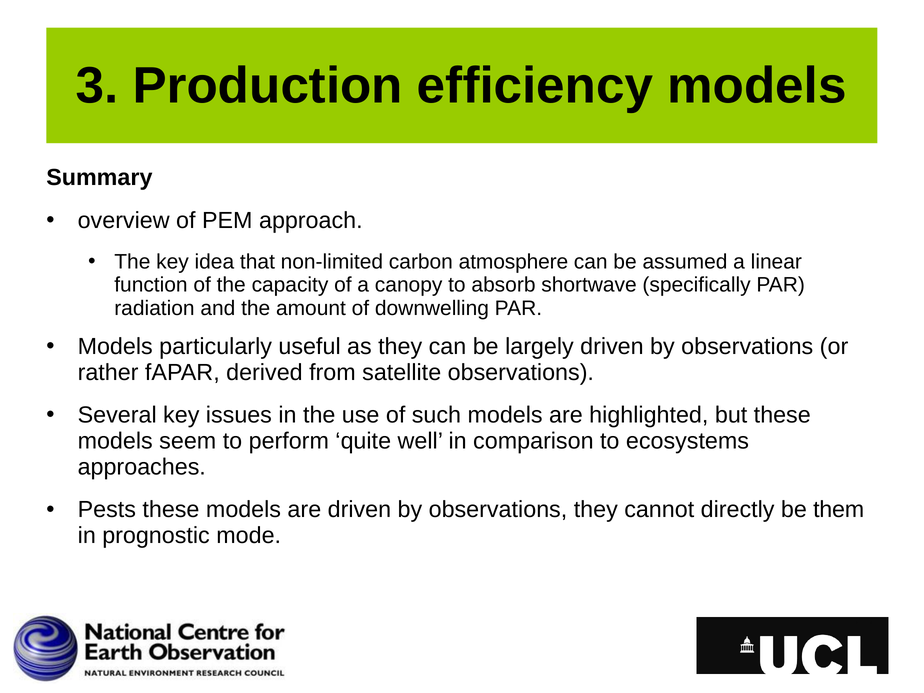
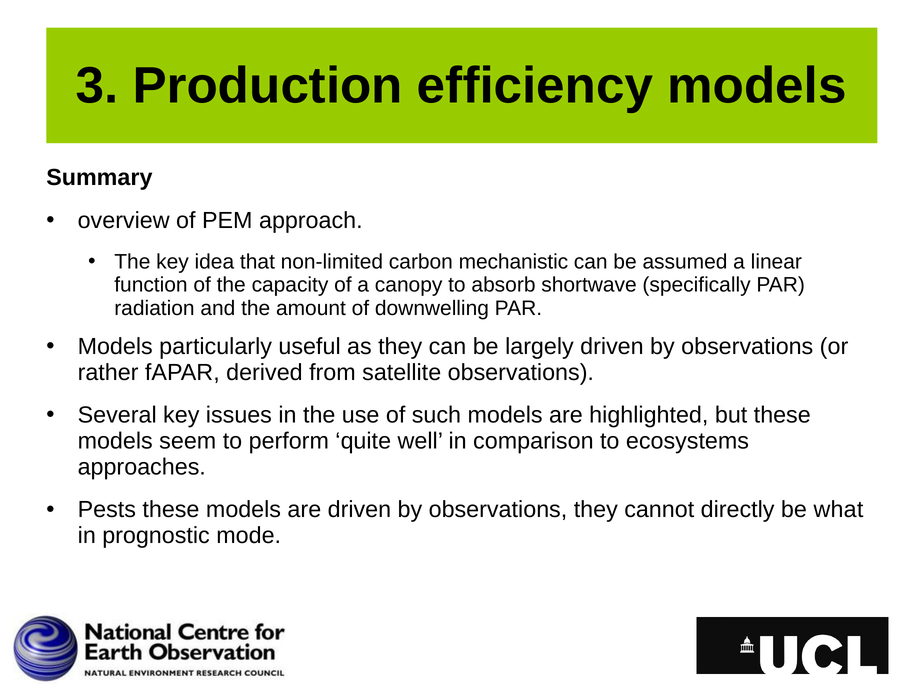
atmosphere: atmosphere -> mechanistic
them: them -> what
